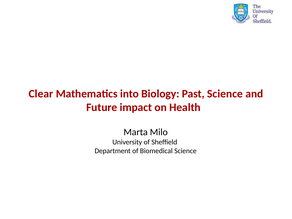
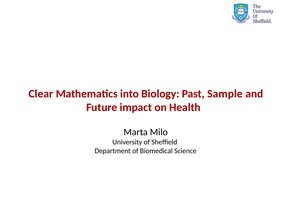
Past Science: Science -> Sample
